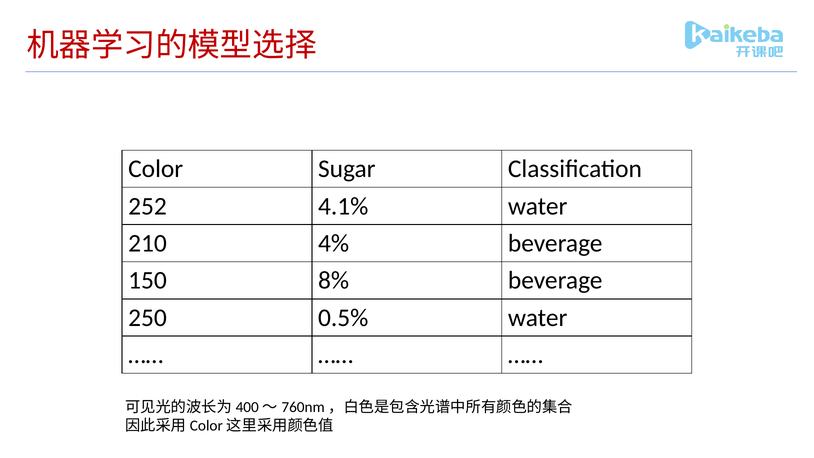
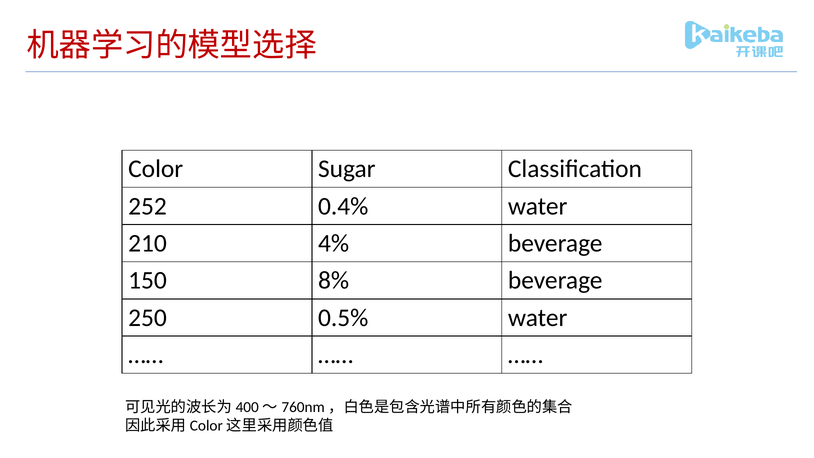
4.1%: 4.1% -> 0.4%
